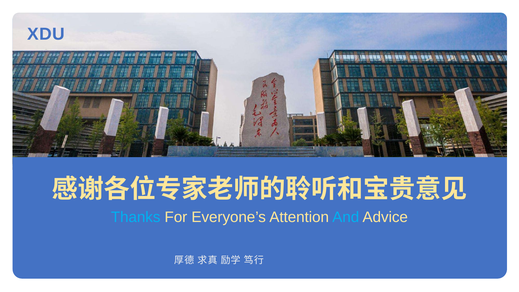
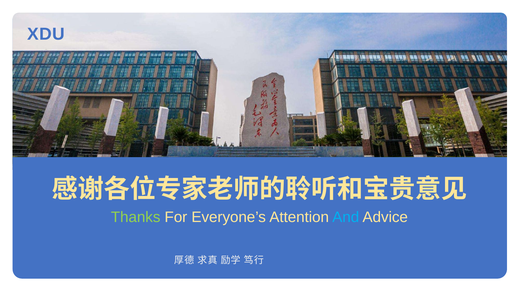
Thanks colour: light blue -> light green
